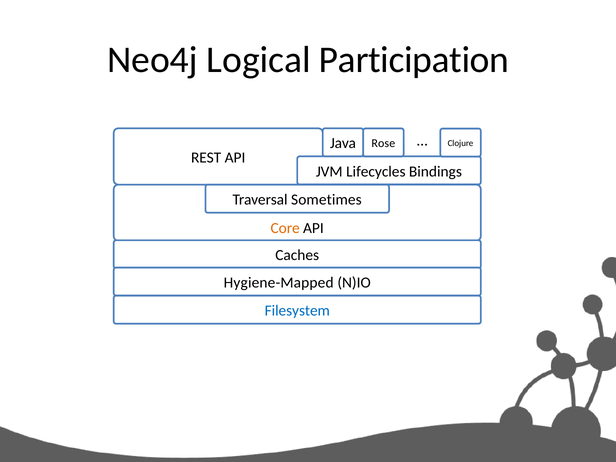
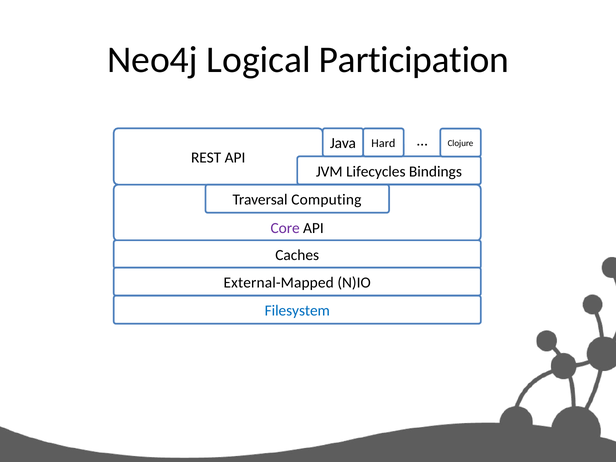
Rose: Rose -> Hard
Sometimes: Sometimes -> Computing
Core colour: orange -> purple
Hygiene-Mapped: Hygiene-Mapped -> External-Mapped
